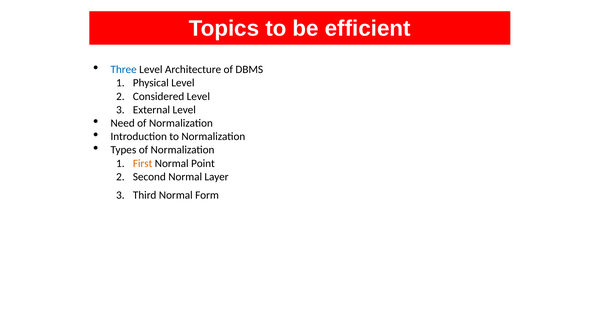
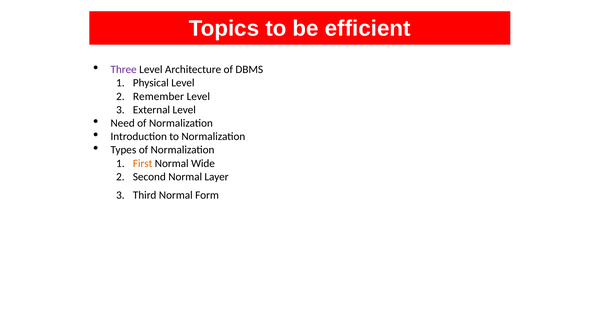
Three colour: blue -> purple
Considered: Considered -> Remember
Point: Point -> Wide
